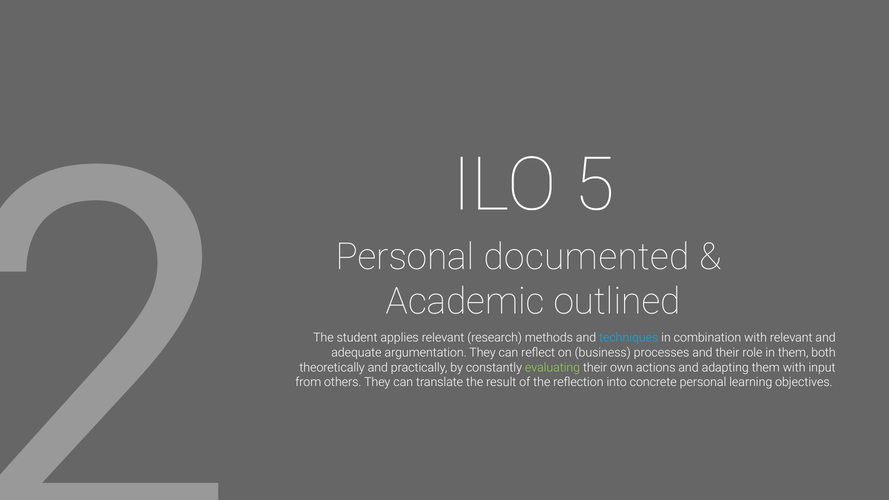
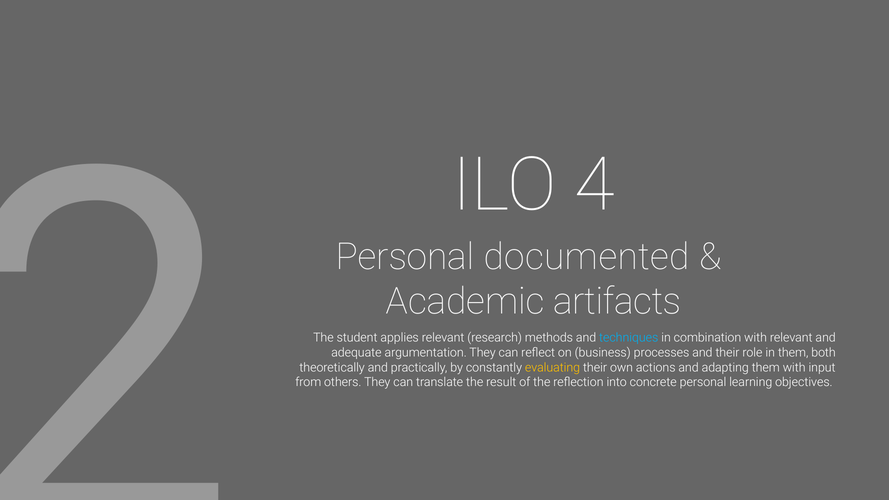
5: 5 -> 4
outlined: outlined -> artifacts
evaluating colour: light green -> yellow
